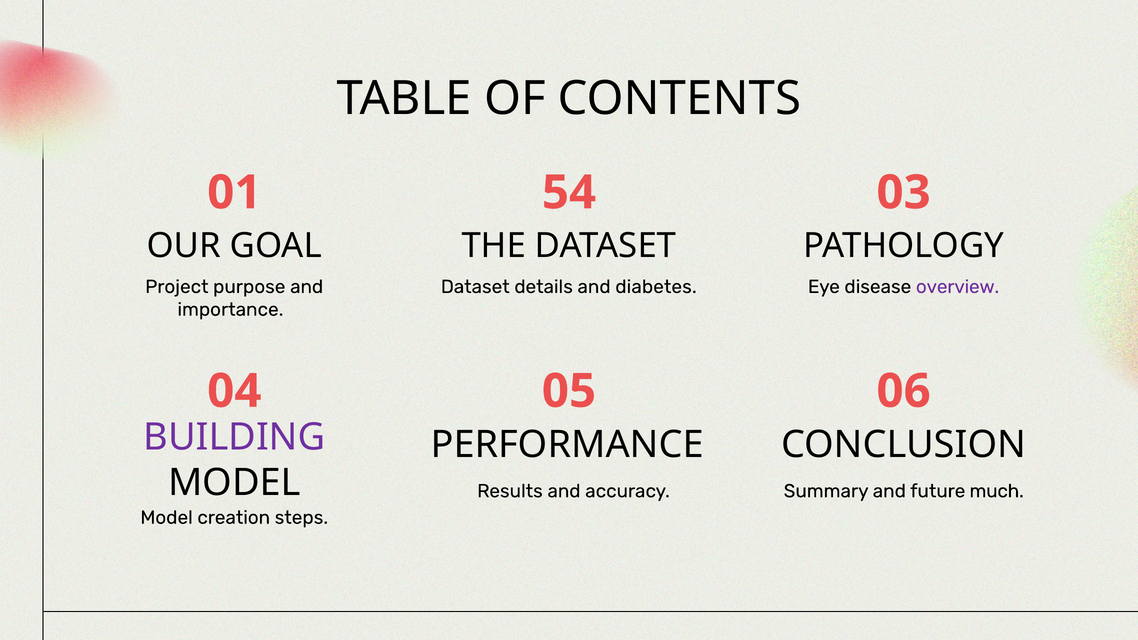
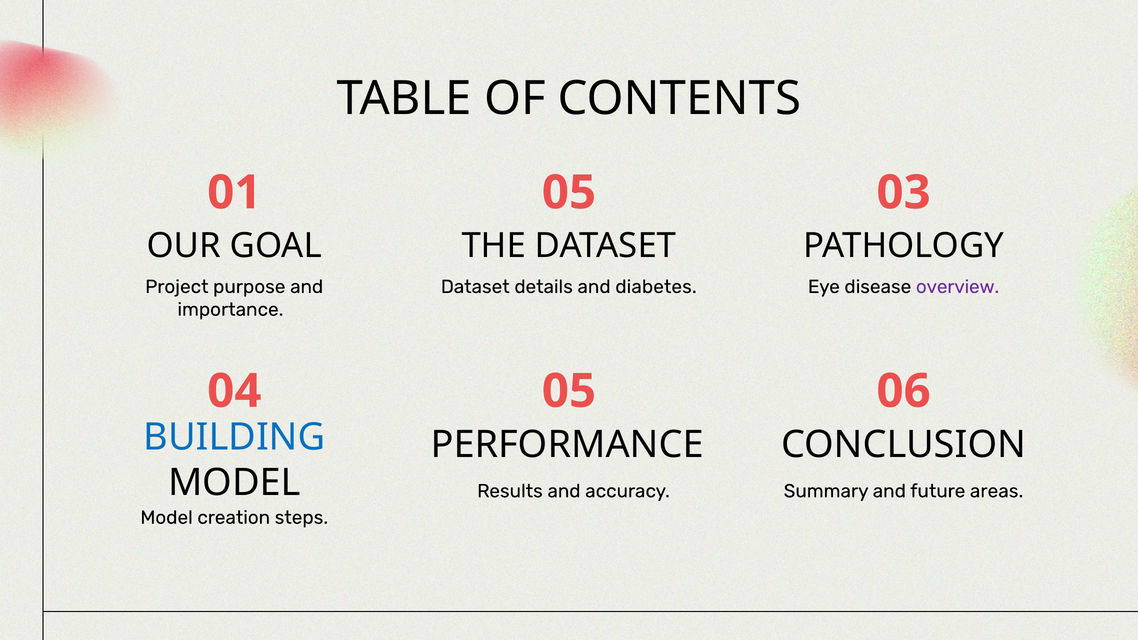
01 54: 54 -> 05
BUILDING colour: purple -> blue
much: much -> areas
